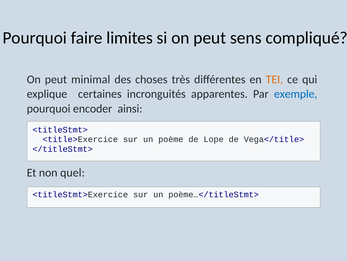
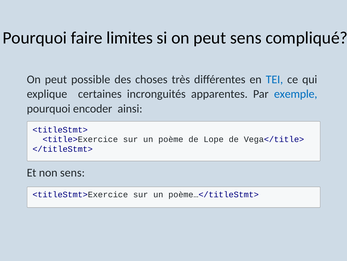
minimal: minimal -> possible
TEI colour: orange -> blue
non quel: quel -> sens
